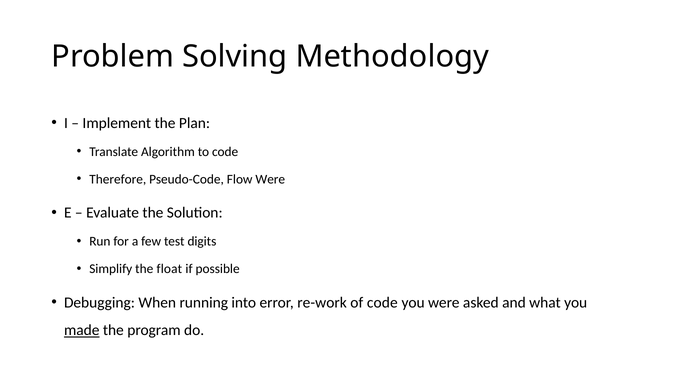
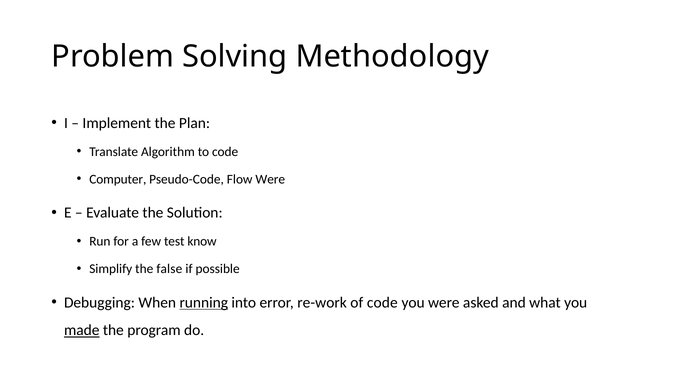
Therefore: Therefore -> Computer
digits: digits -> know
float: float -> false
running underline: none -> present
